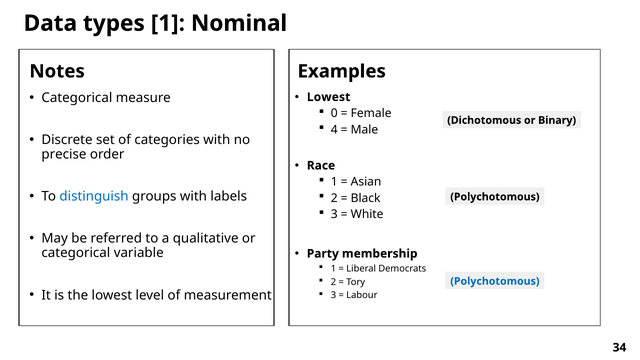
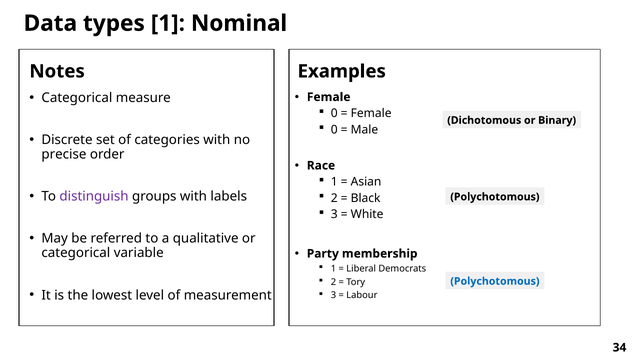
Lowest at (329, 97): Lowest -> Female
4 at (334, 130): 4 -> 0
distinguish colour: blue -> purple
